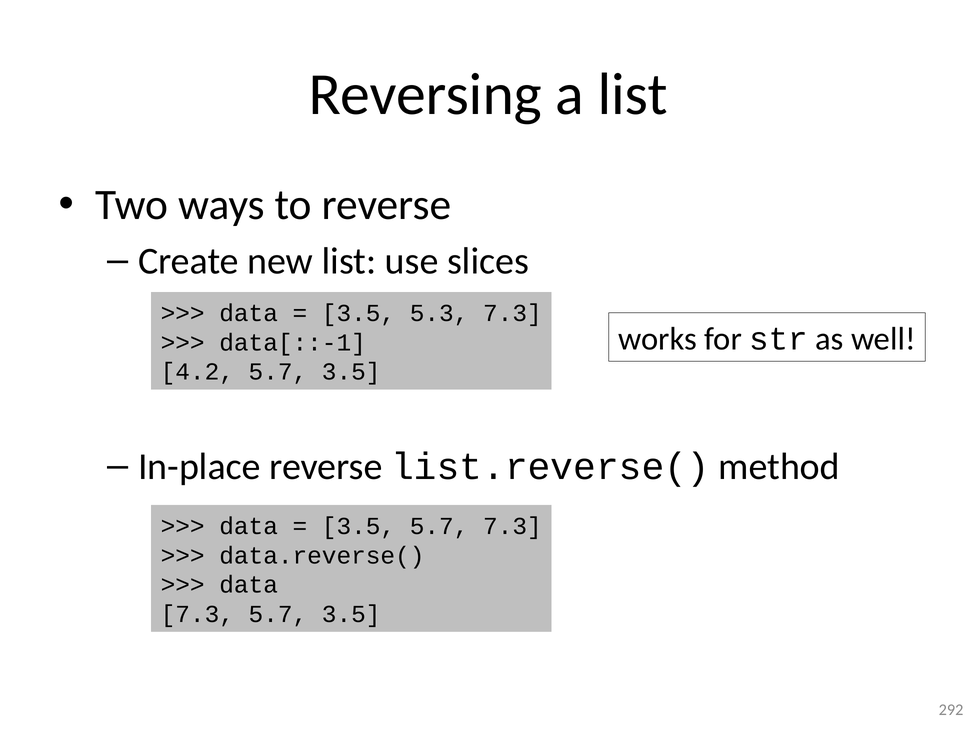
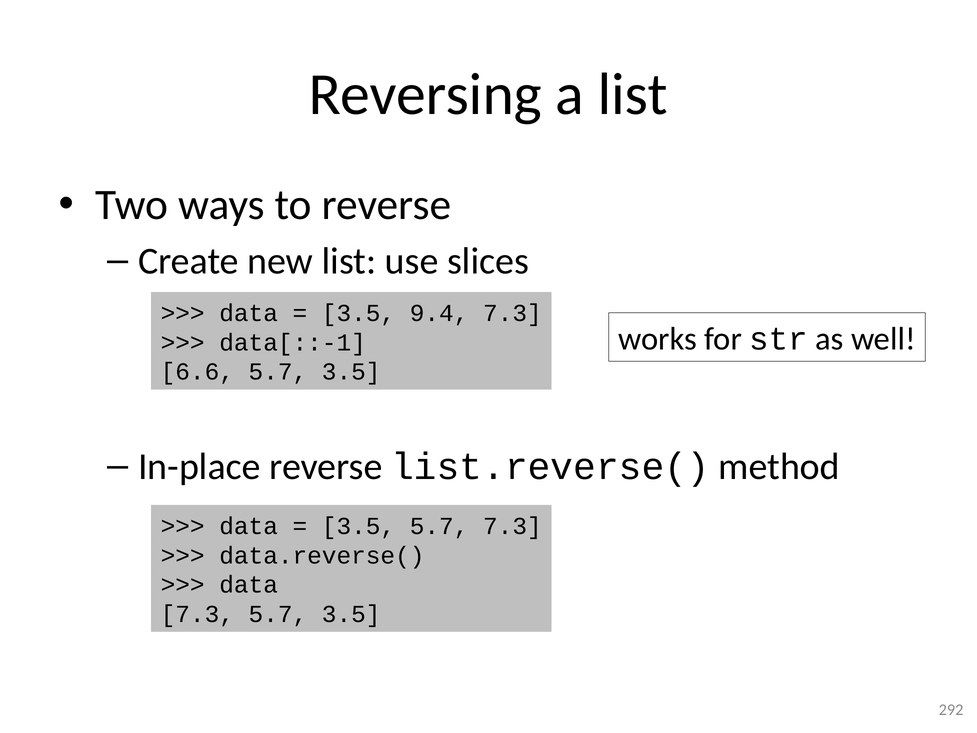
5.3: 5.3 -> 9.4
4.2: 4.2 -> 6.6
